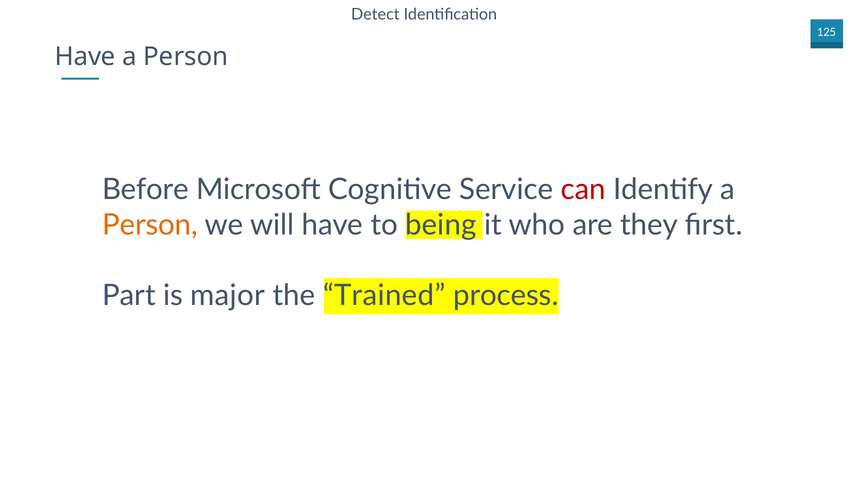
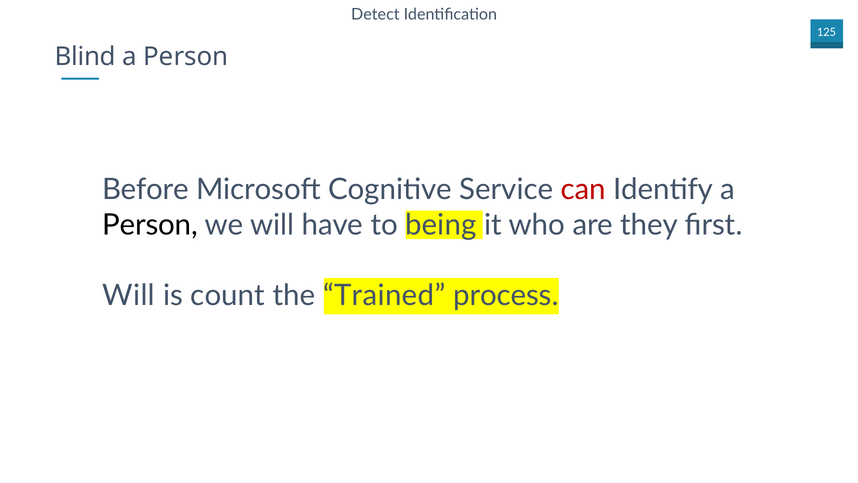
Have at (85, 56): Have -> Blind
Person at (150, 225) colour: orange -> black
Part at (129, 295): Part -> Will
major: major -> count
